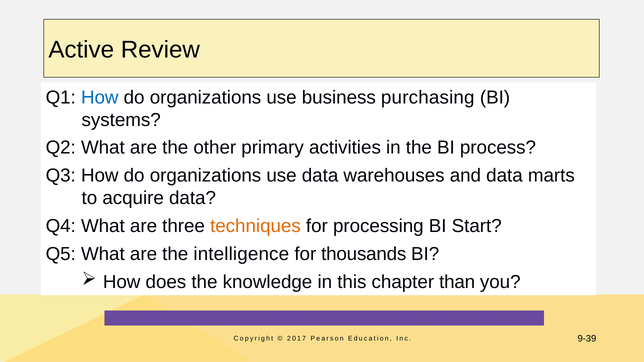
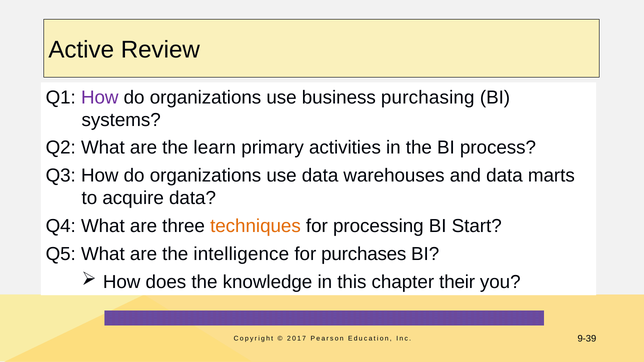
How at (100, 97) colour: blue -> purple
other: other -> learn
thousands: thousands -> purchases
than: than -> their
